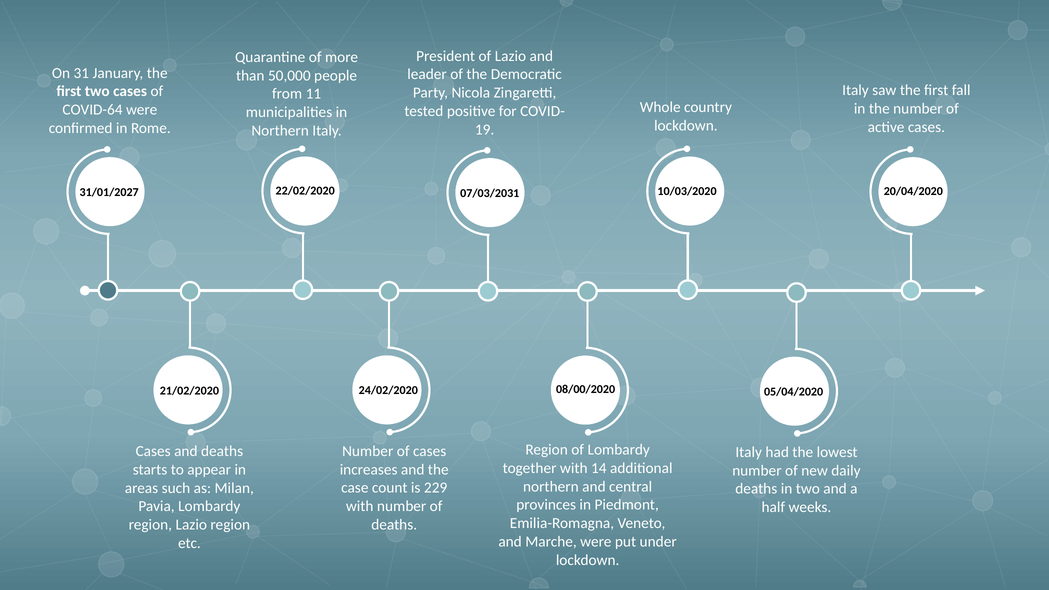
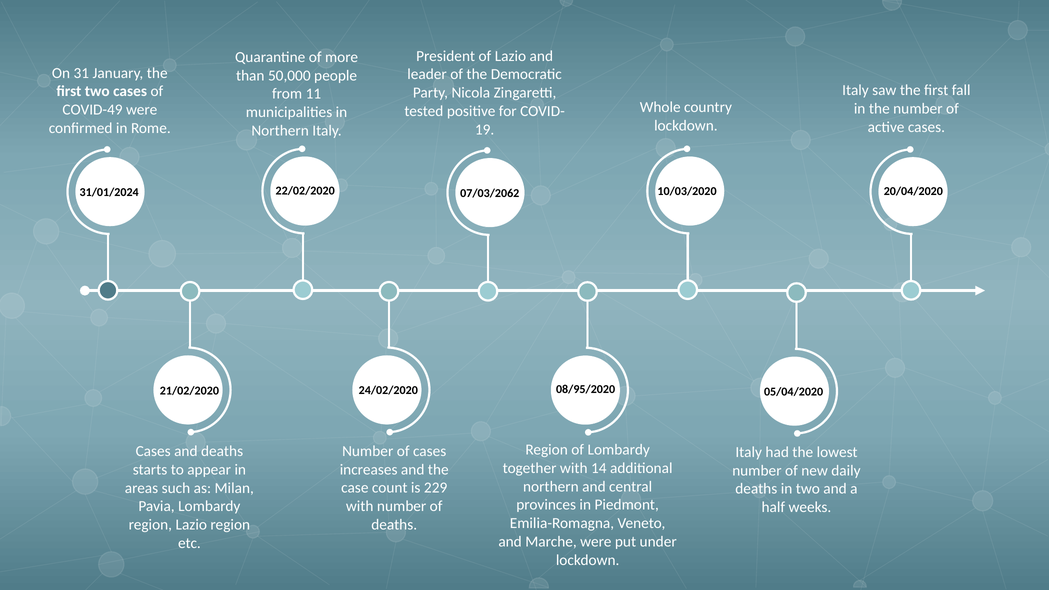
COVID-64: COVID-64 -> COVID-49
31/01/2027: 31/01/2027 -> 31/01/2024
07/03/2031: 07/03/2031 -> 07/03/2062
08/00/2020: 08/00/2020 -> 08/95/2020
